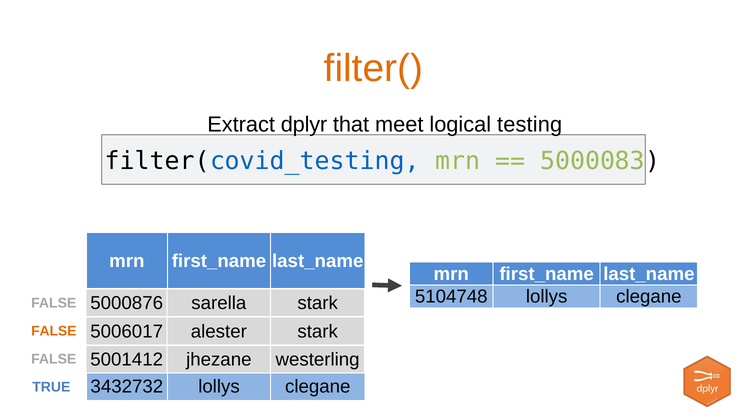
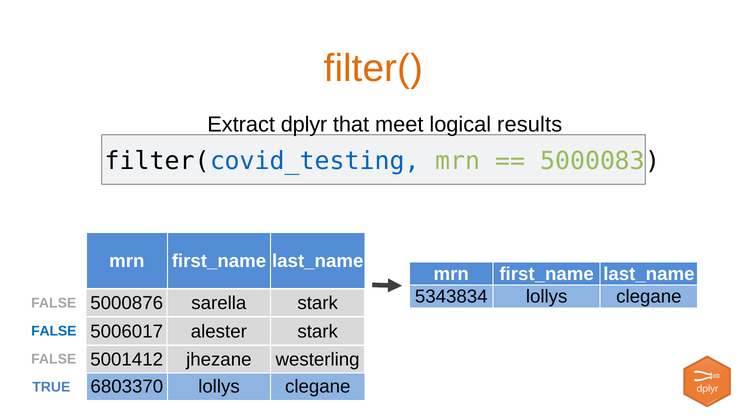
testing: testing -> results
5104748: 5104748 -> 5343834
FALSE at (54, 331) colour: orange -> blue
3432732: 3432732 -> 6803370
